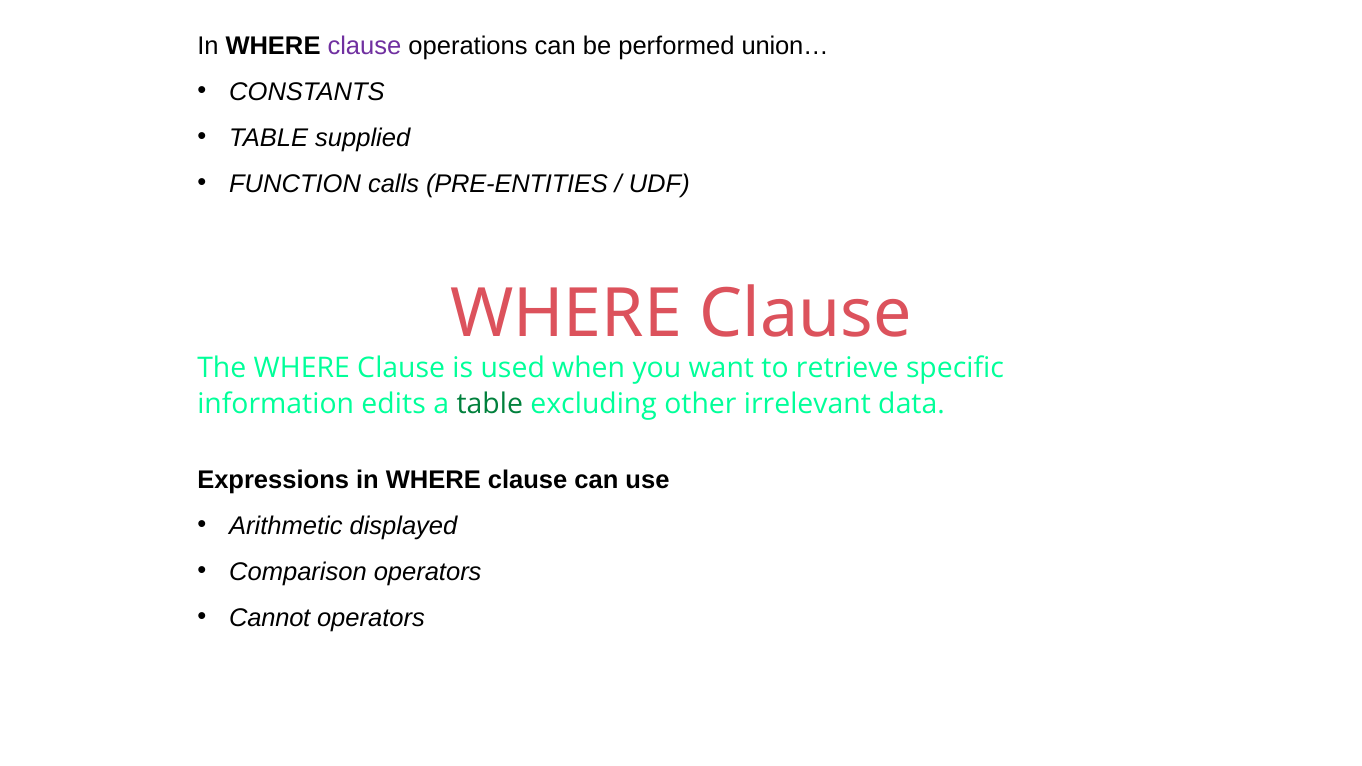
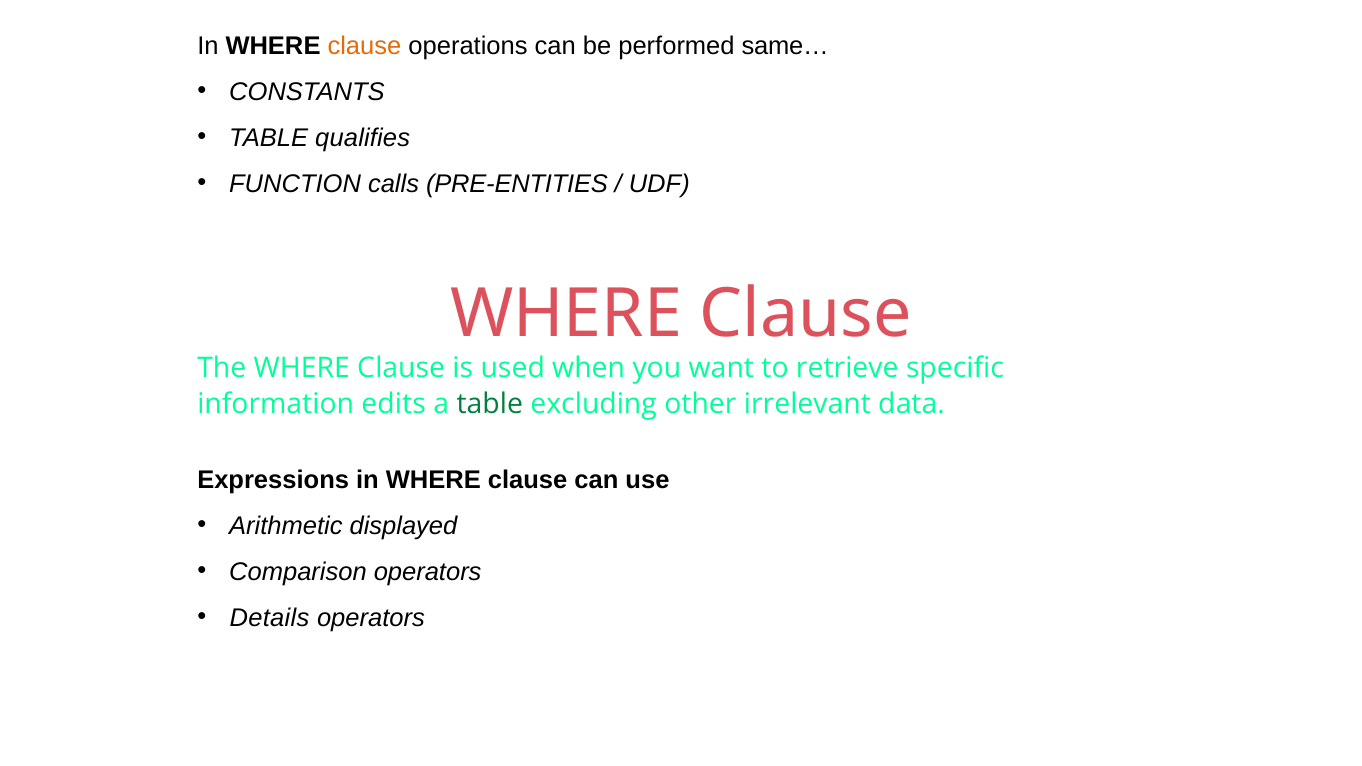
clause at (364, 46) colour: purple -> orange
union…: union… -> same…
supplied: supplied -> qualifies
Cannot: Cannot -> Details
